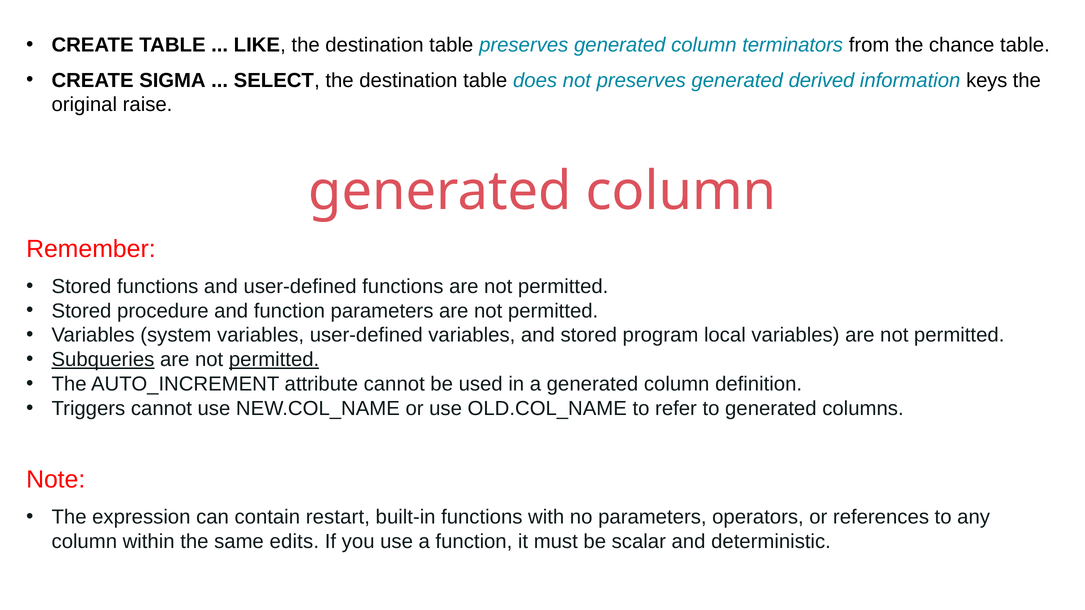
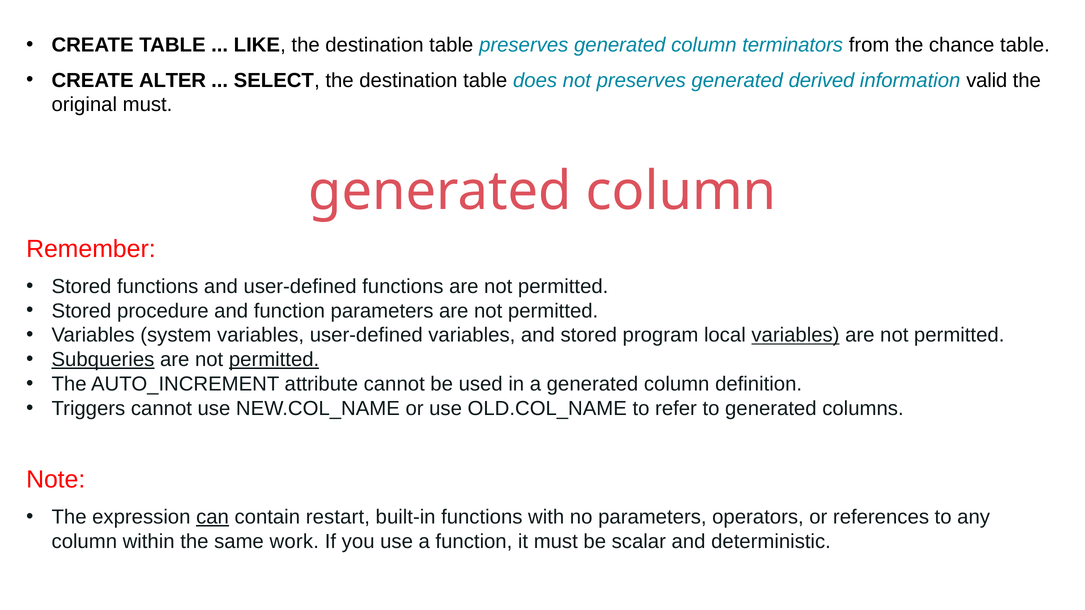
SIGMA: SIGMA -> ALTER
keys: keys -> valid
original raise: raise -> must
variables at (795, 335) underline: none -> present
can underline: none -> present
edits: edits -> work
